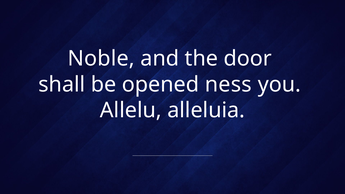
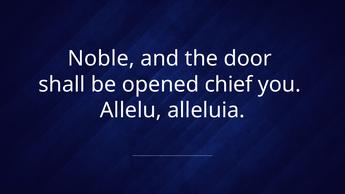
ness: ness -> chief
